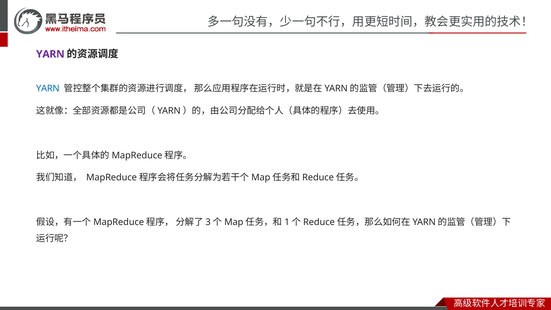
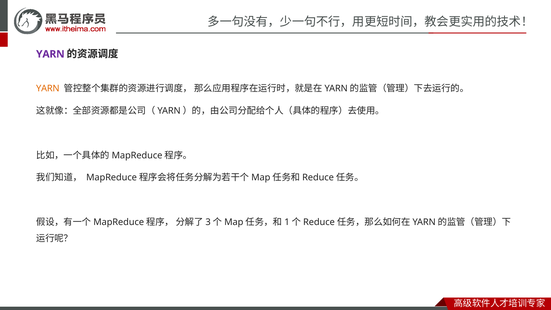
YARN at (48, 89) colour: blue -> orange
